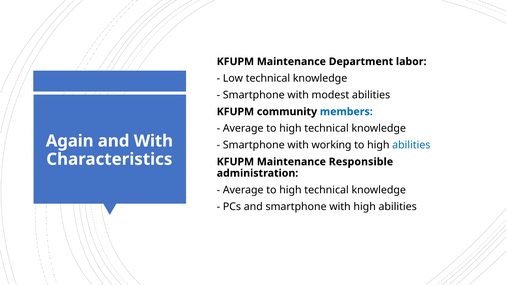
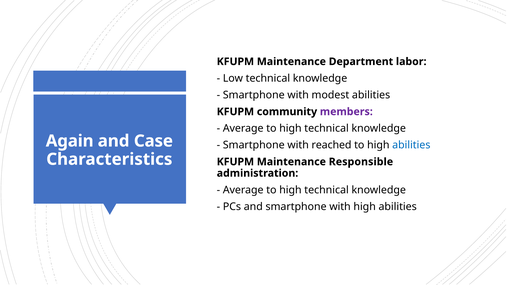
members colour: blue -> purple
and With: With -> Case
working: working -> reached
